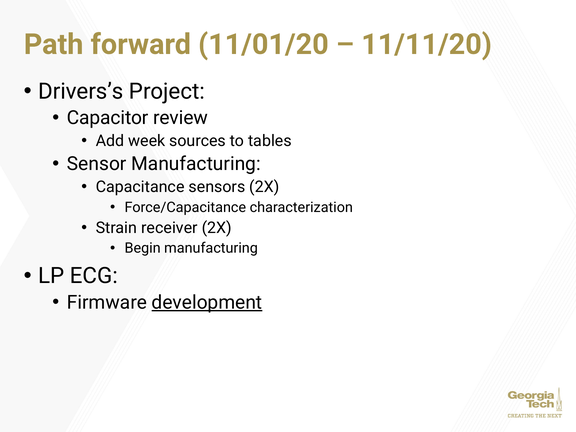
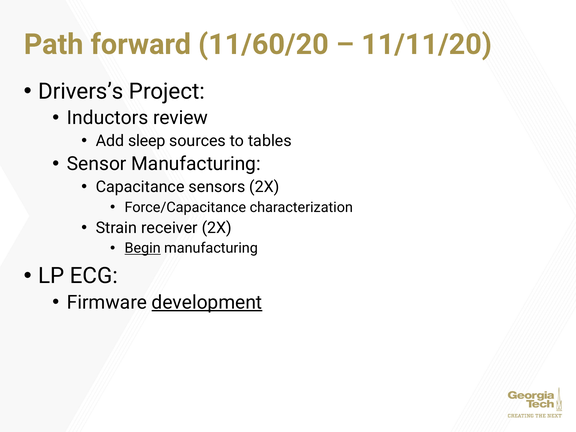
11/01/20: 11/01/20 -> 11/60/20
Capacitor: Capacitor -> Inductors
week: week -> sleep
Begin underline: none -> present
